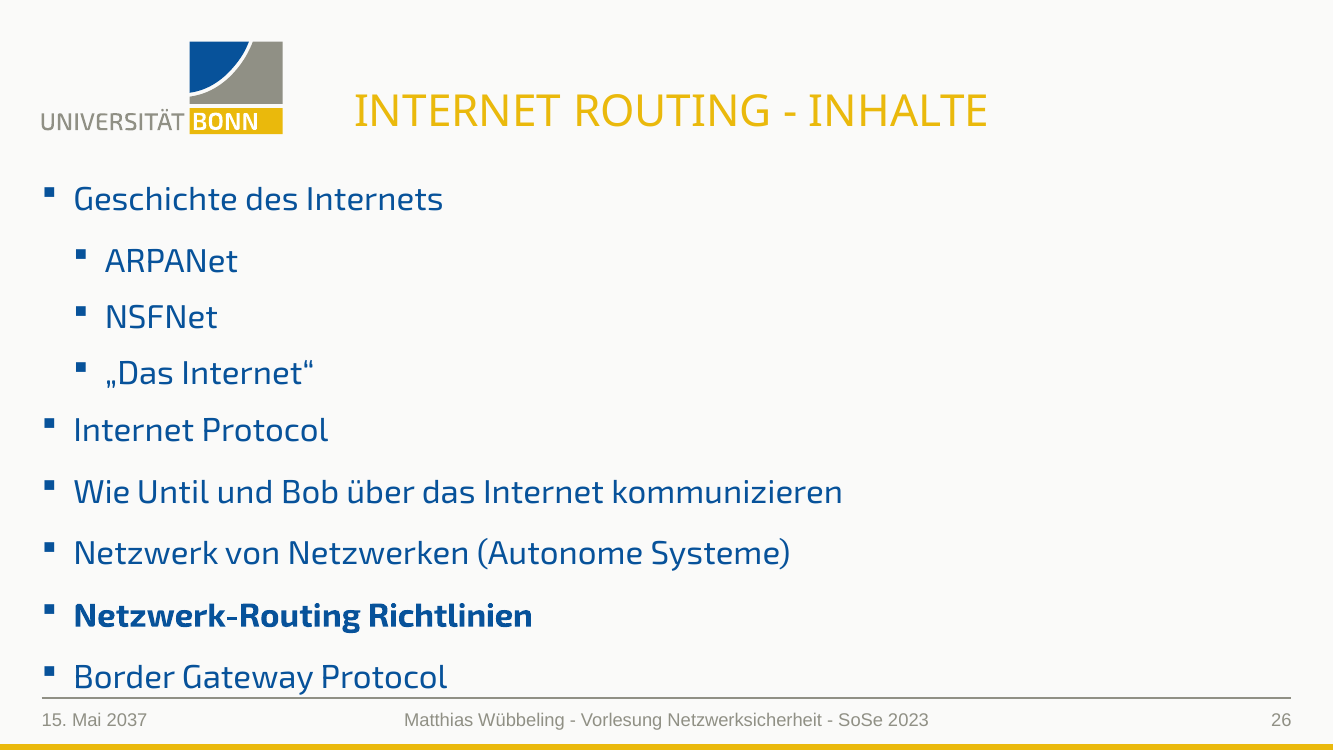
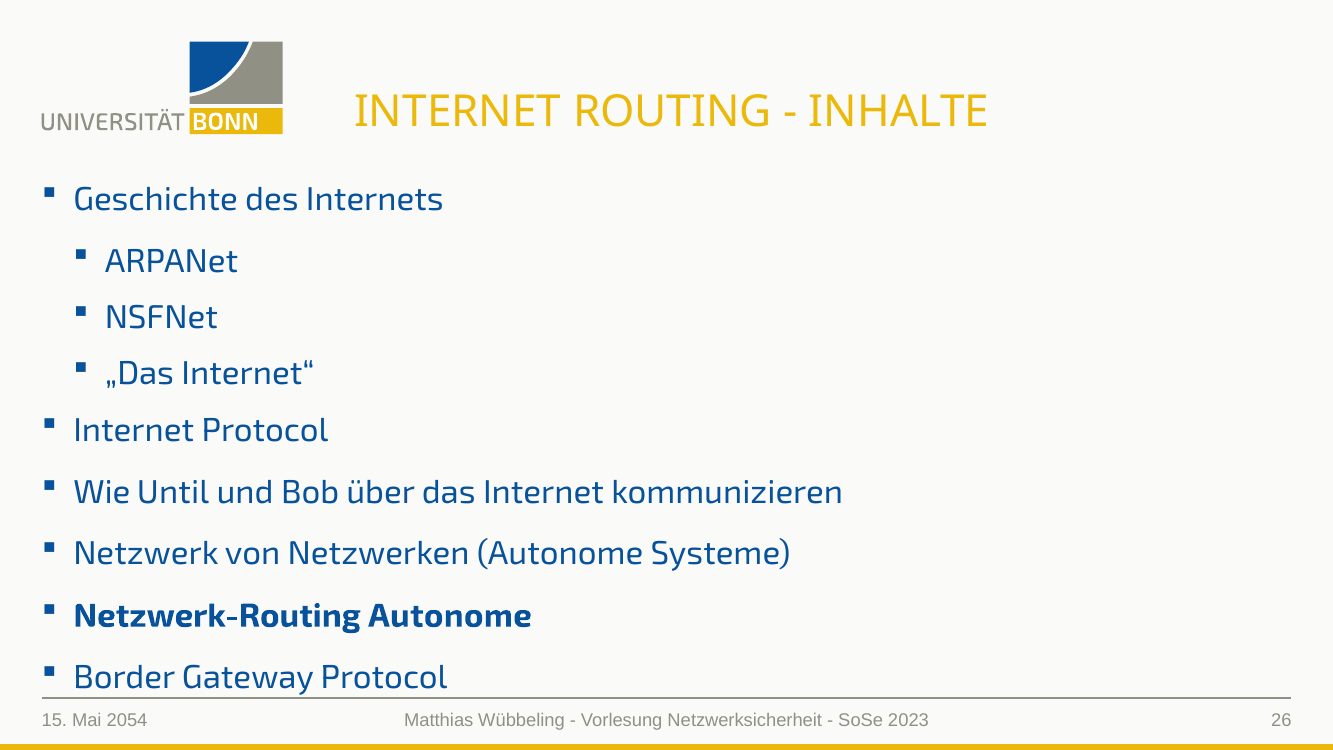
Netzwerk-Routing Richtlinien: Richtlinien -> Autonome
2037: 2037 -> 2054
